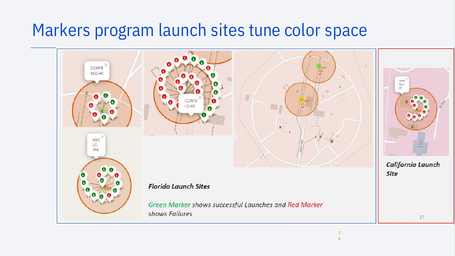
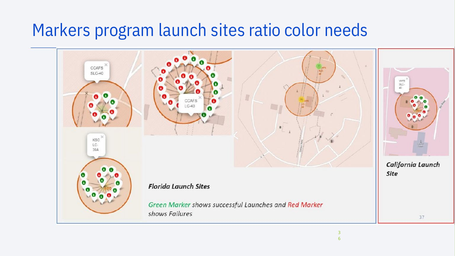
tune: tune -> ratio
space: space -> needs
